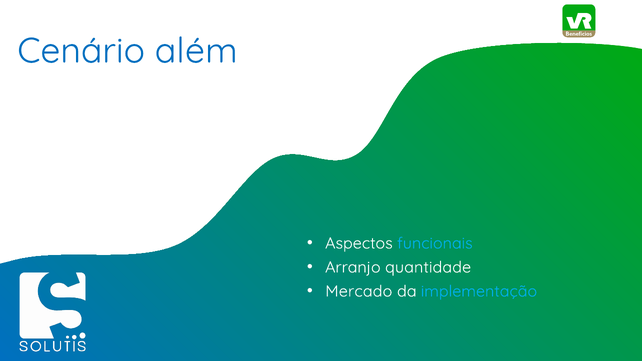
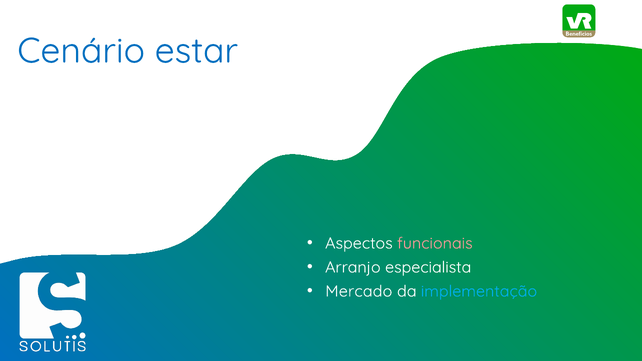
além: além -> estar
funcionais colour: light blue -> pink
quantidade: quantidade -> especialista
